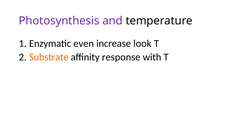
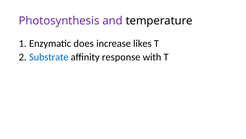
even: even -> does
look: look -> likes
Substrate colour: orange -> blue
